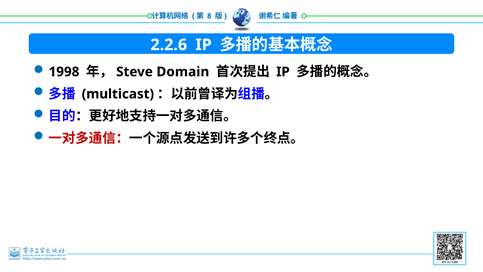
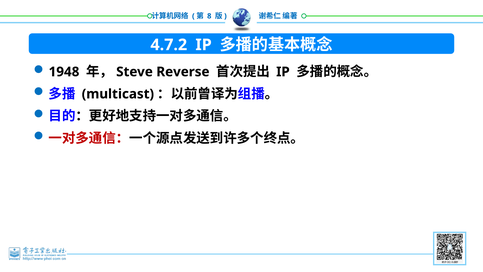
2.2.6: 2.2.6 -> 4.7.2
1998: 1998 -> 1948
Domain: Domain -> Reverse
